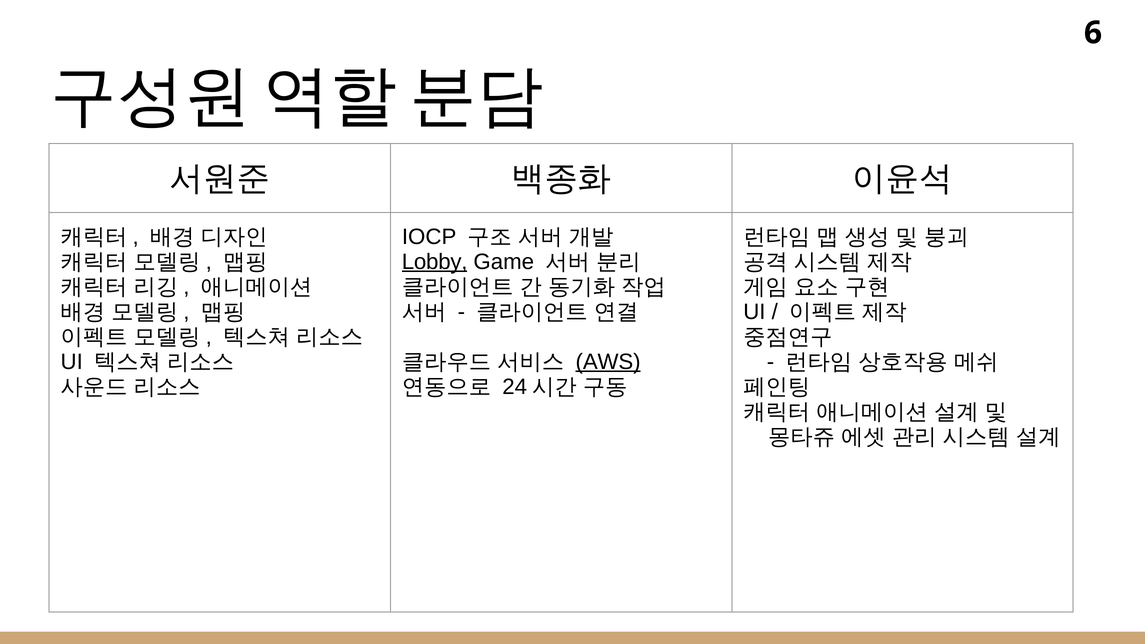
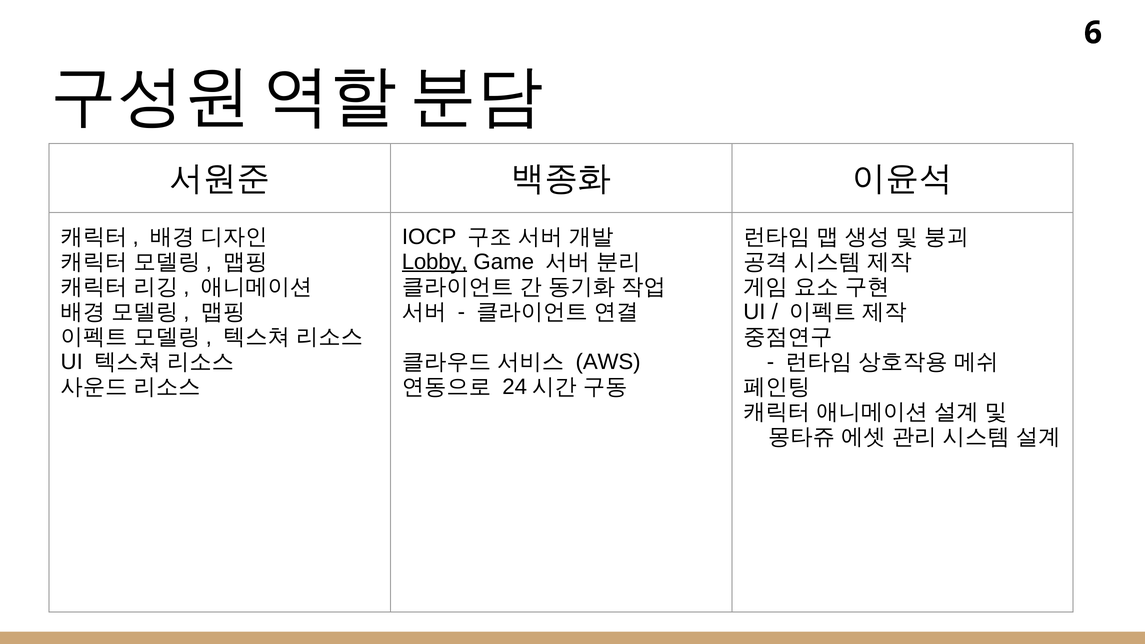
AWS underline: present -> none
